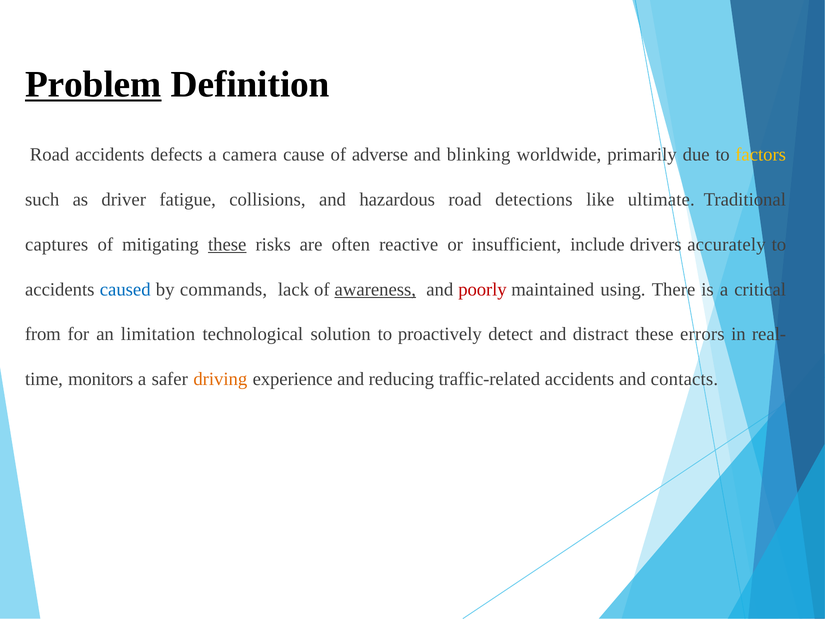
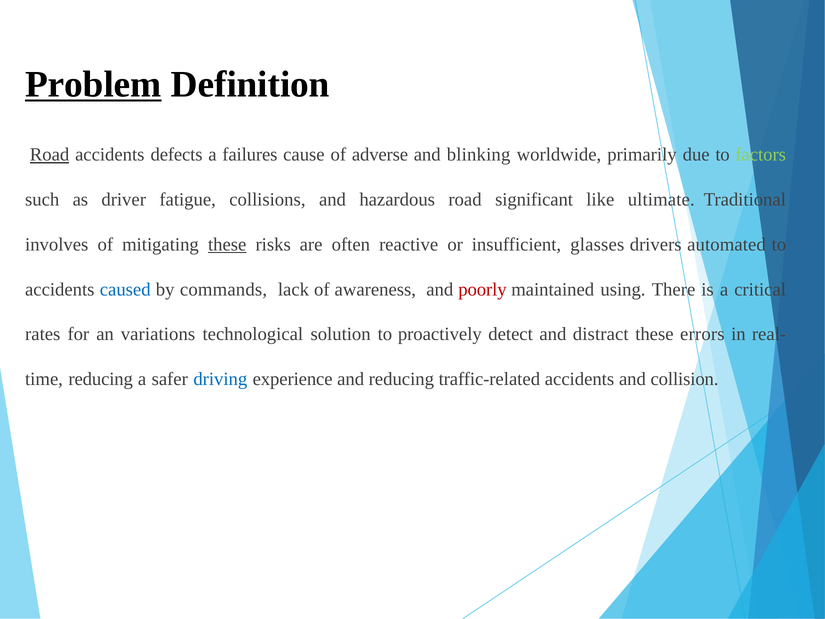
Road at (50, 155) underline: none -> present
camera: camera -> failures
factors colour: yellow -> light green
detections: detections -> significant
captures: captures -> involves
include: include -> glasses
accurately: accurately -> automated
awareness underline: present -> none
from: from -> rates
limitation: limitation -> variations
monitors at (101, 379): monitors -> reducing
driving colour: orange -> blue
contacts: contacts -> collision
